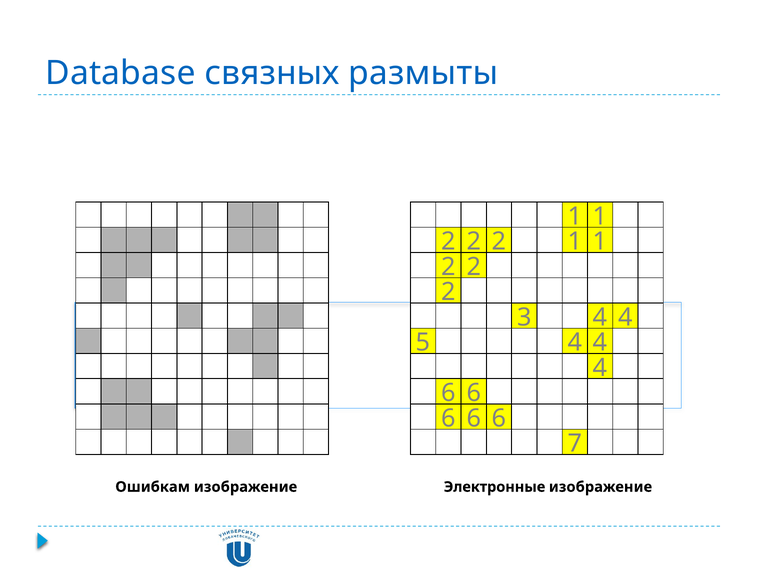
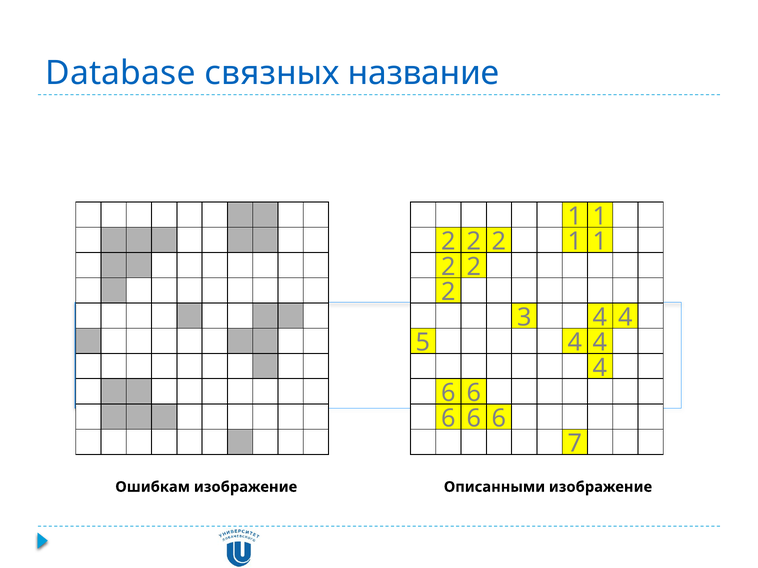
размыты: размыты -> название
Электронные: Электронные -> Описанными
